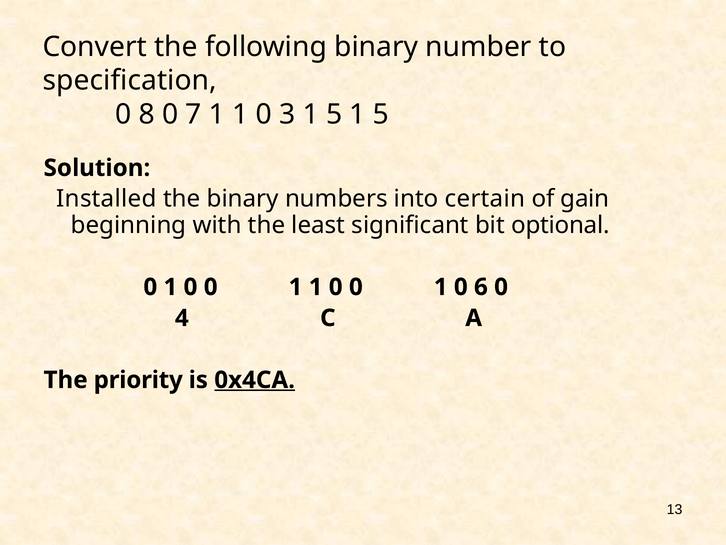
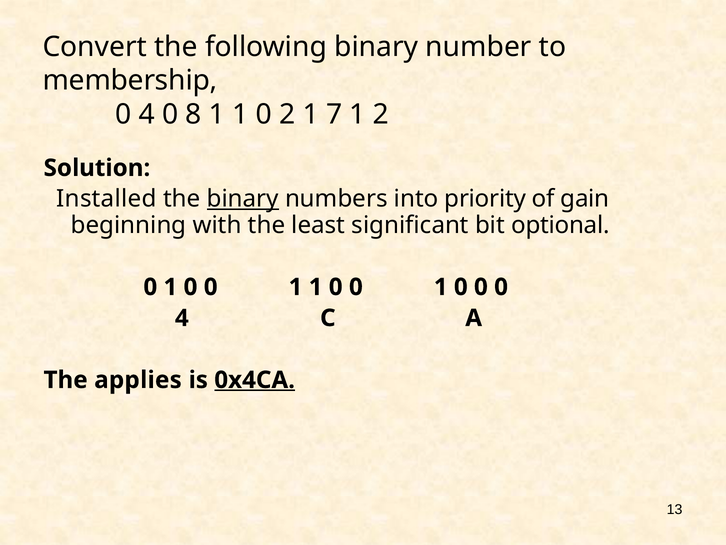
specification: specification -> membership
8 at (147, 114): 8 -> 4
7: 7 -> 8
0 3: 3 -> 2
5 at (334, 114): 5 -> 7
5 at (381, 114): 5 -> 2
binary at (243, 199) underline: none -> present
certain: certain -> priority
6 at (481, 287): 6 -> 0
priority: priority -> applies
